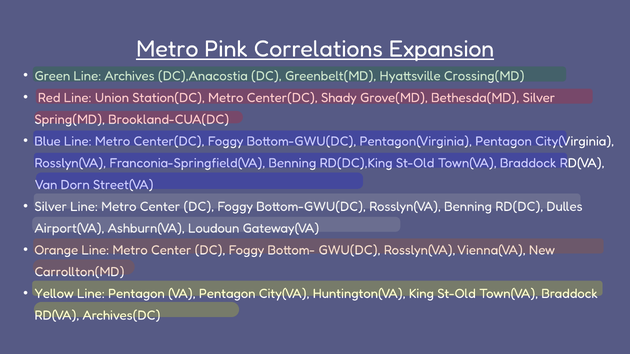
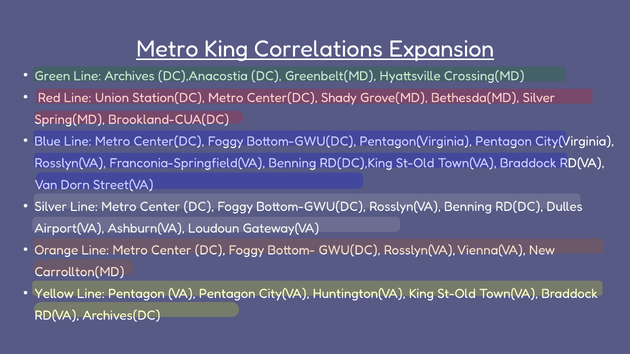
Metro Pink: Pink -> King
